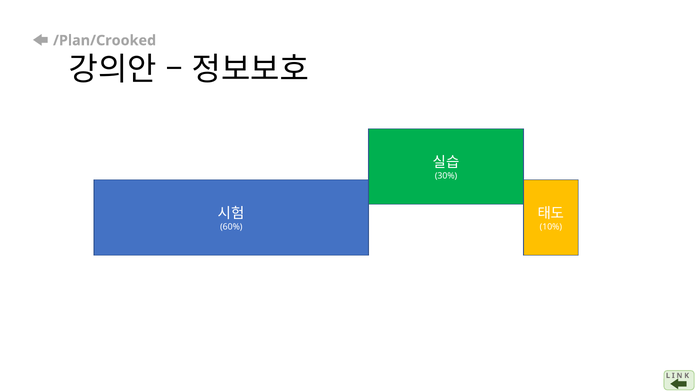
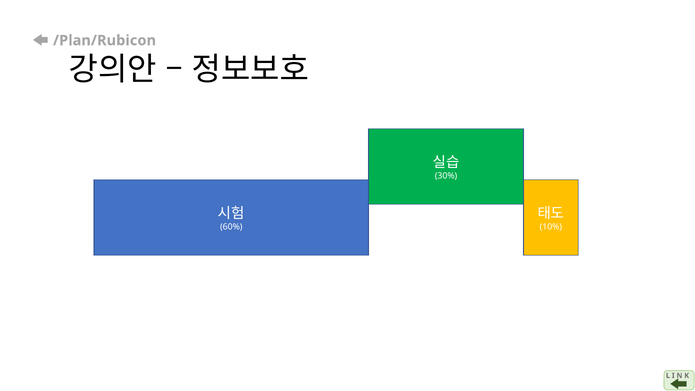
/Plan/Crooked: /Plan/Crooked -> /Plan/Rubicon
